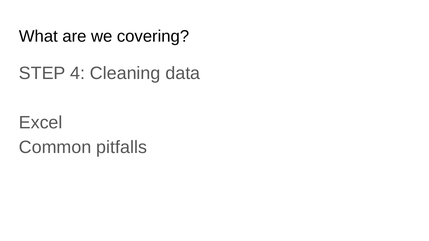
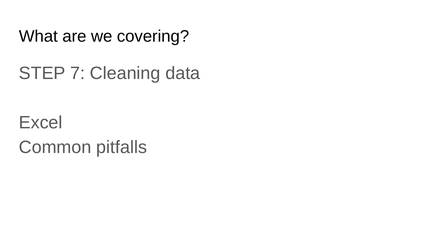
4: 4 -> 7
